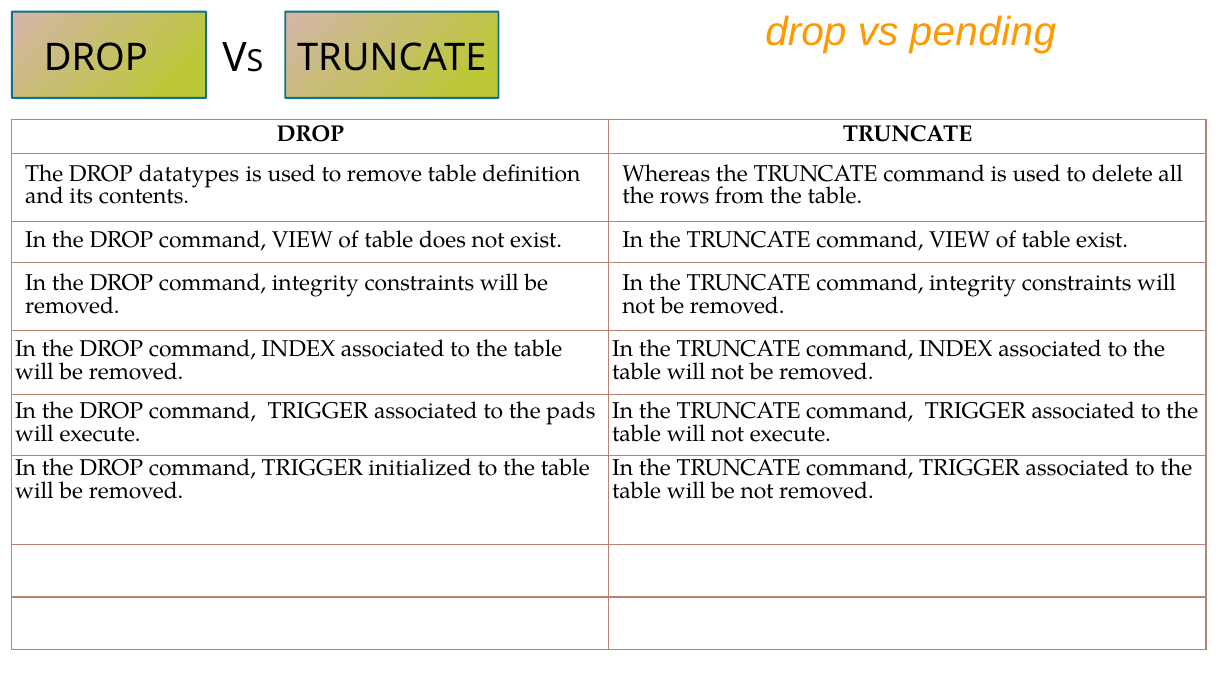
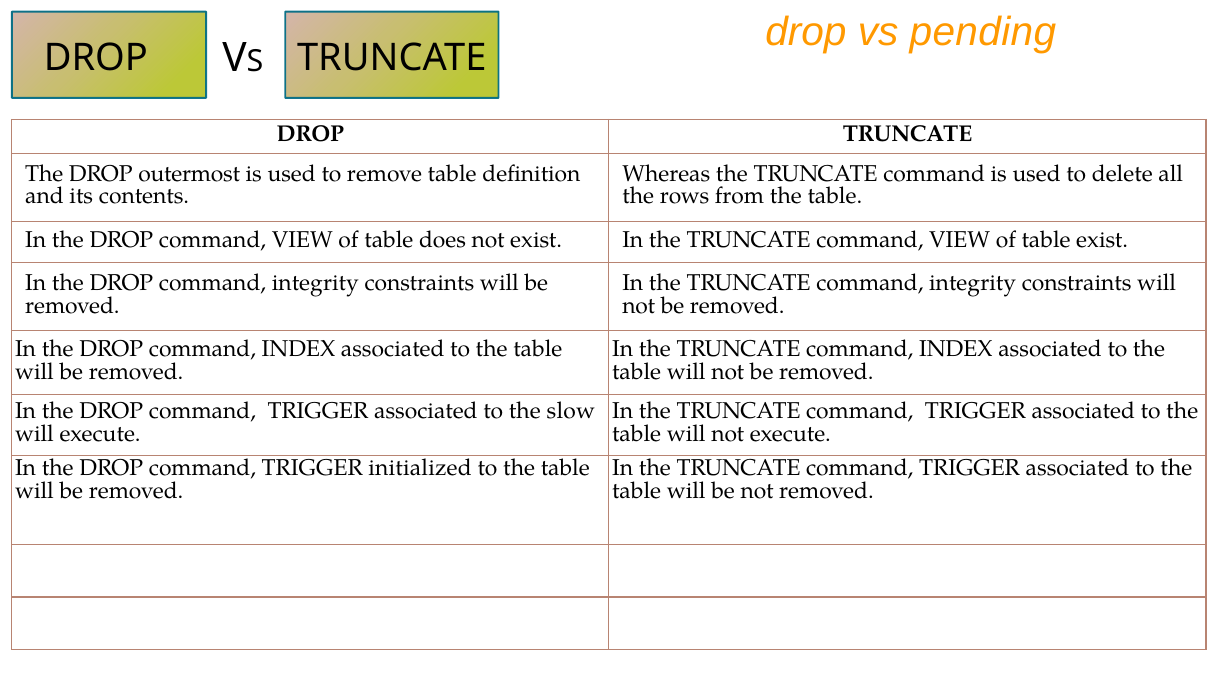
datatypes: datatypes -> outermost
pads: pads -> slow
